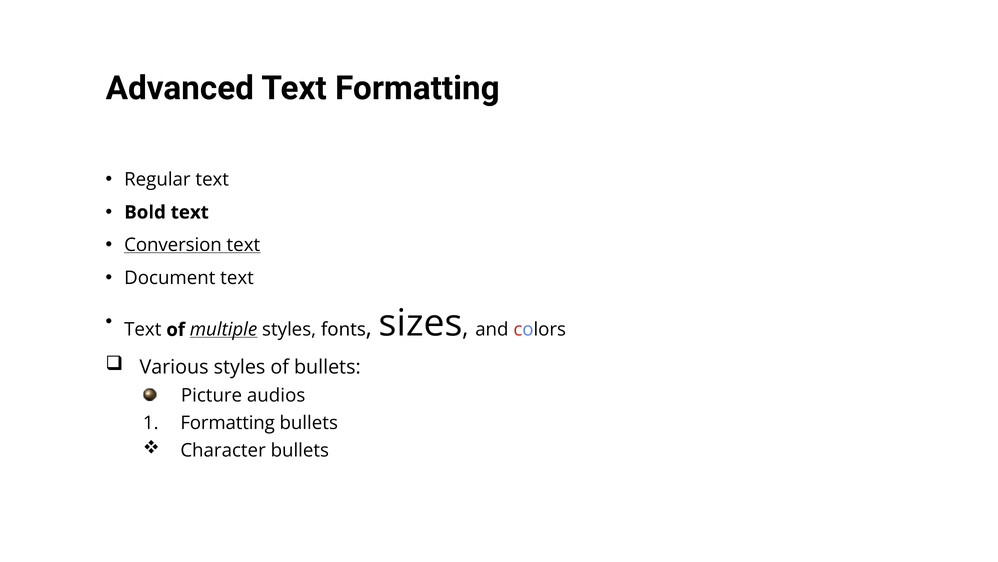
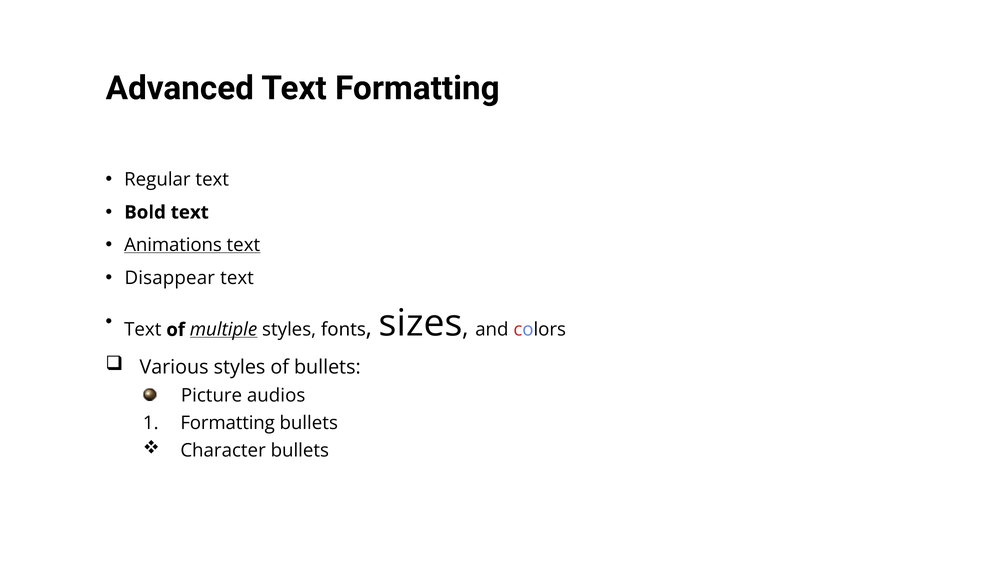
Conversion: Conversion -> Animations
Document: Document -> Disappear
